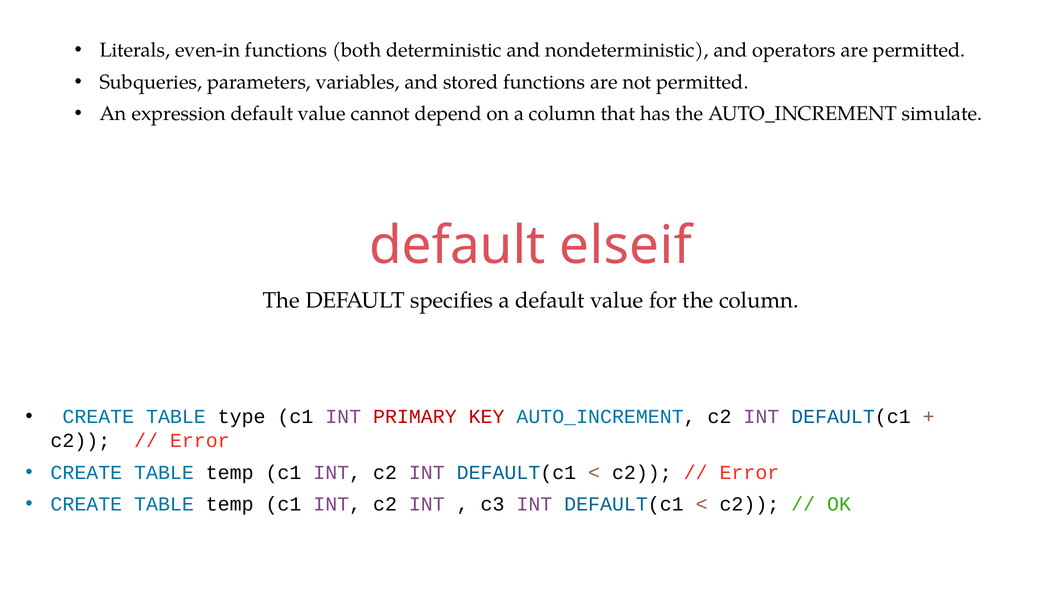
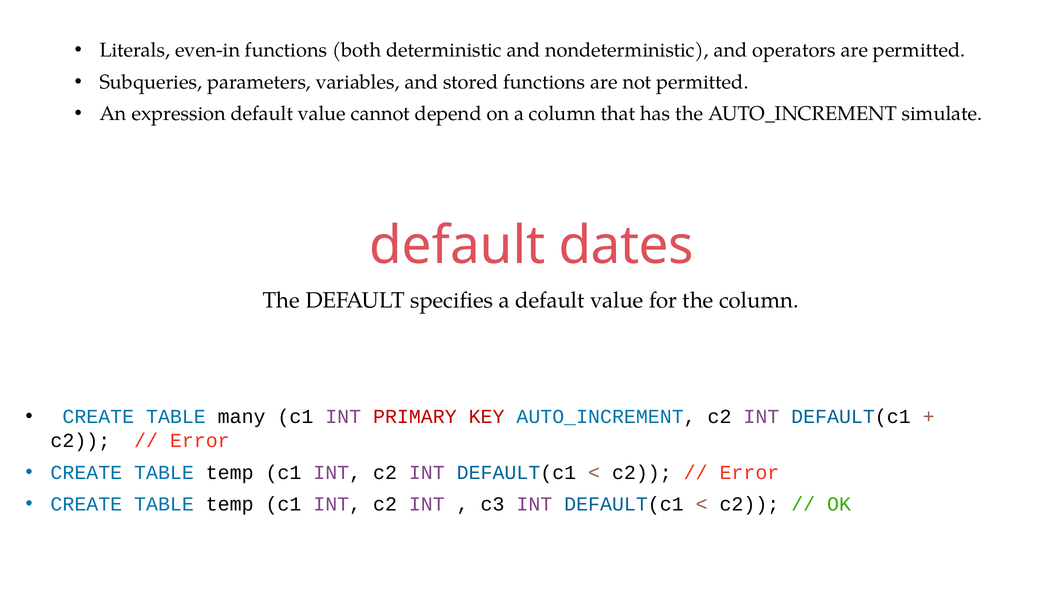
elseif: elseif -> dates
type: type -> many
